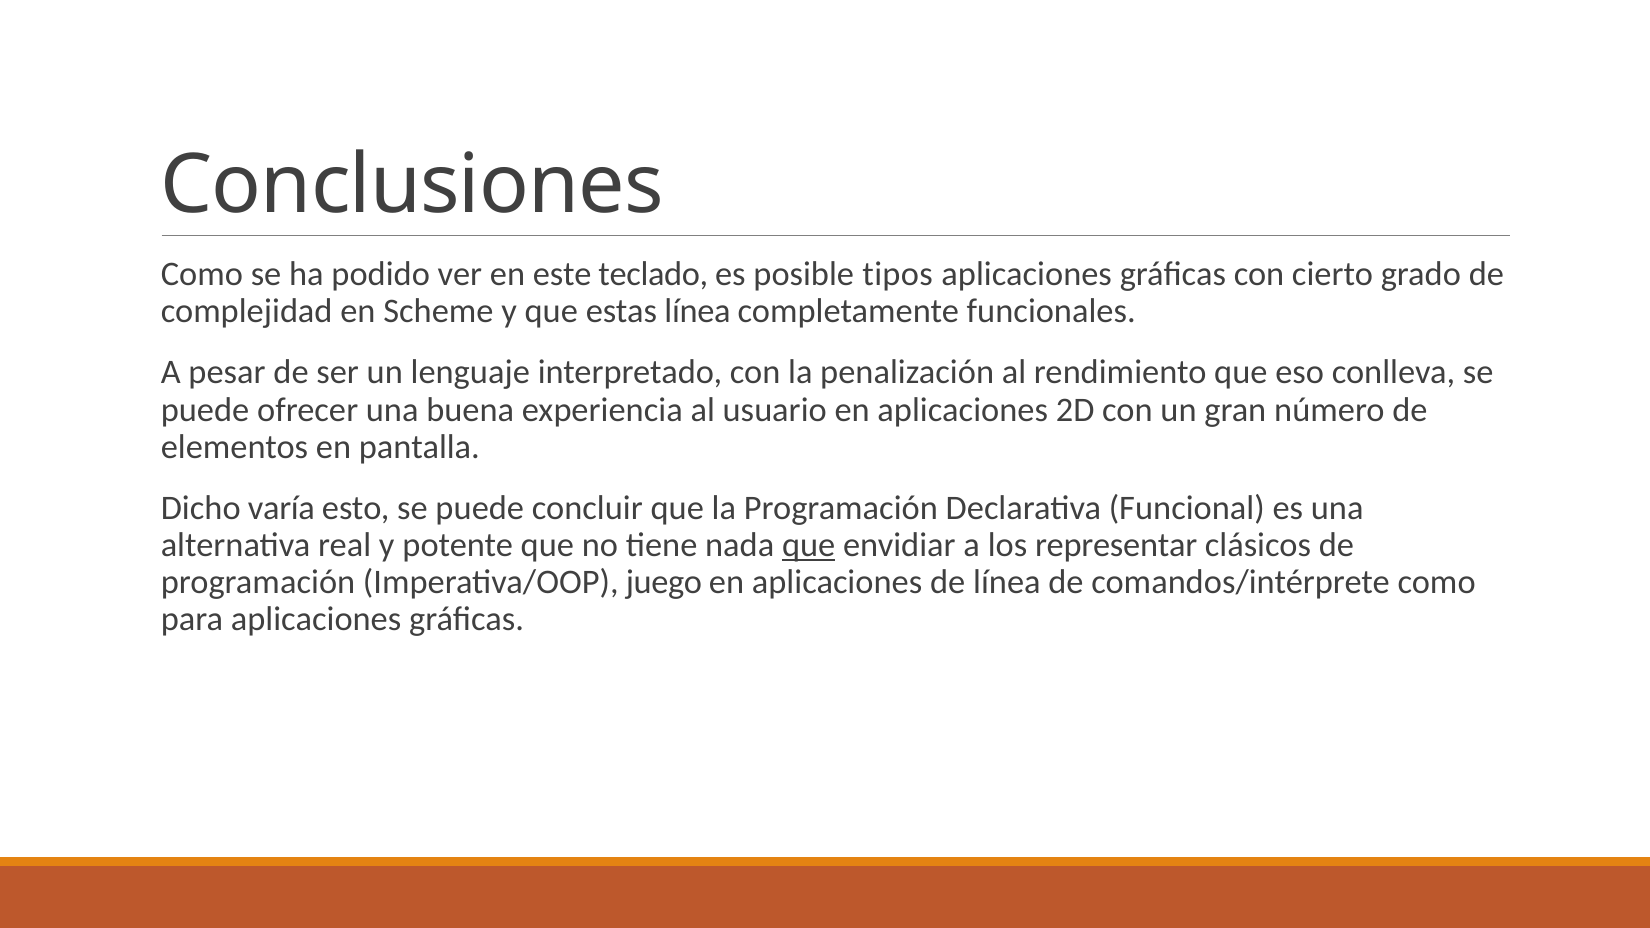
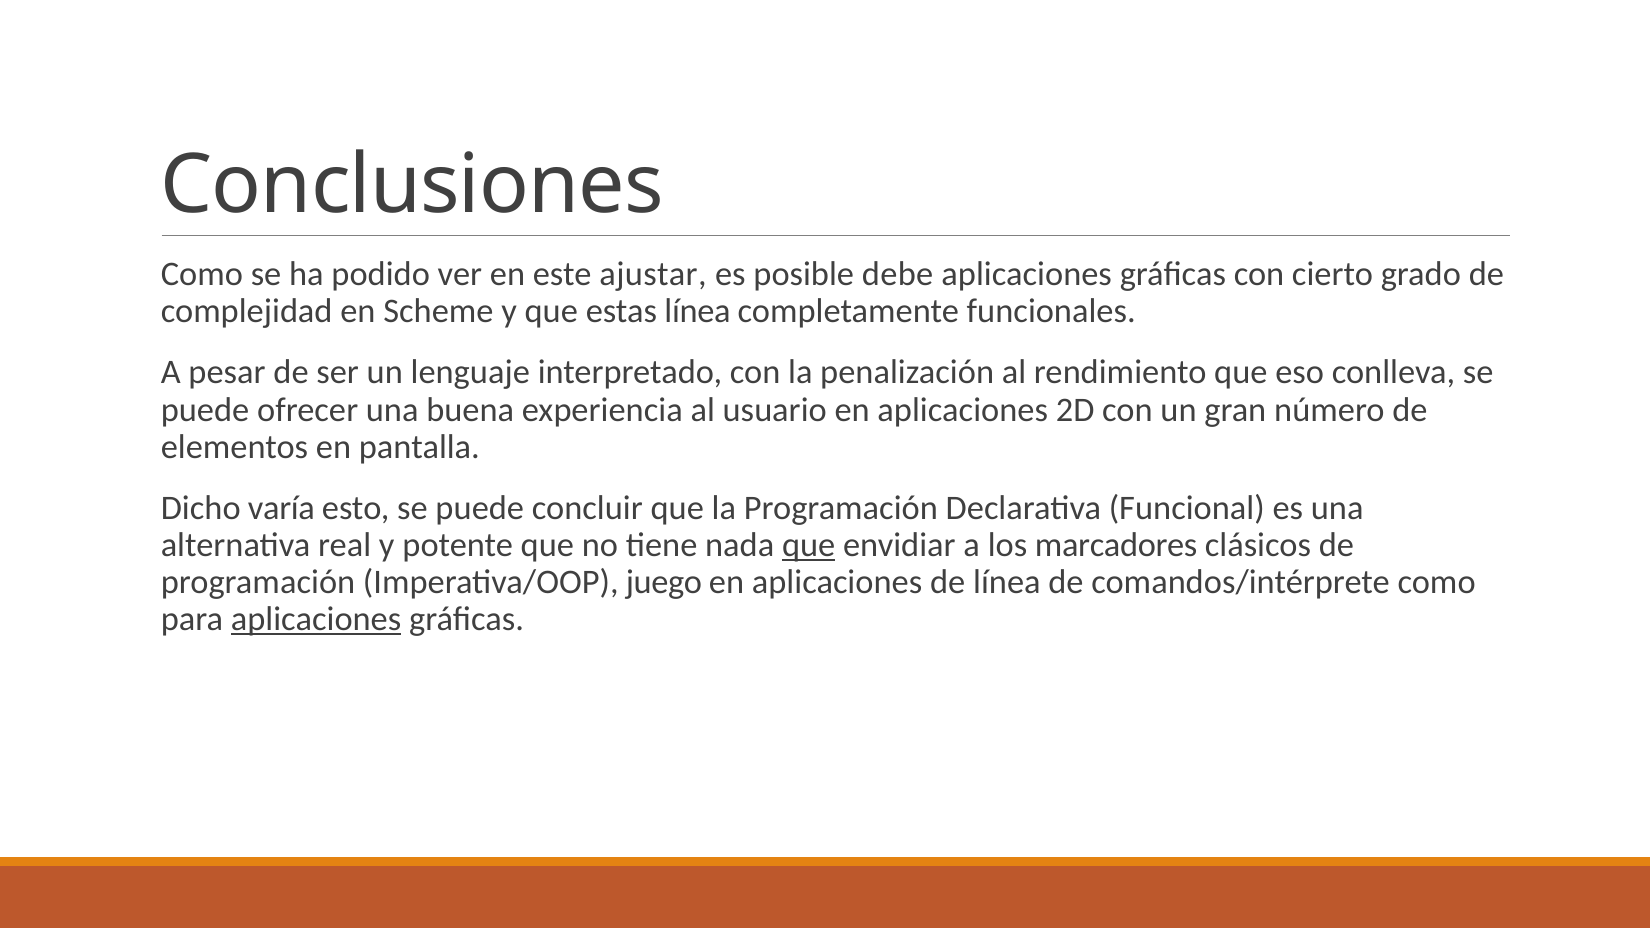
teclado: teclado -> ajustar
tipos: tipos -> debe
representar: representar -> marcadores
aplicaciones at (316, 619) underline: none -> present
